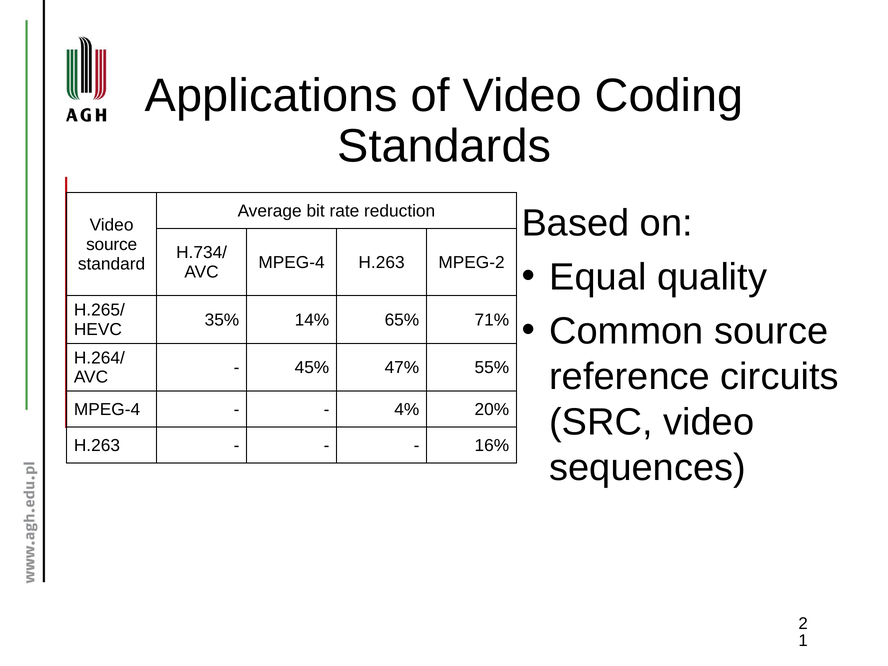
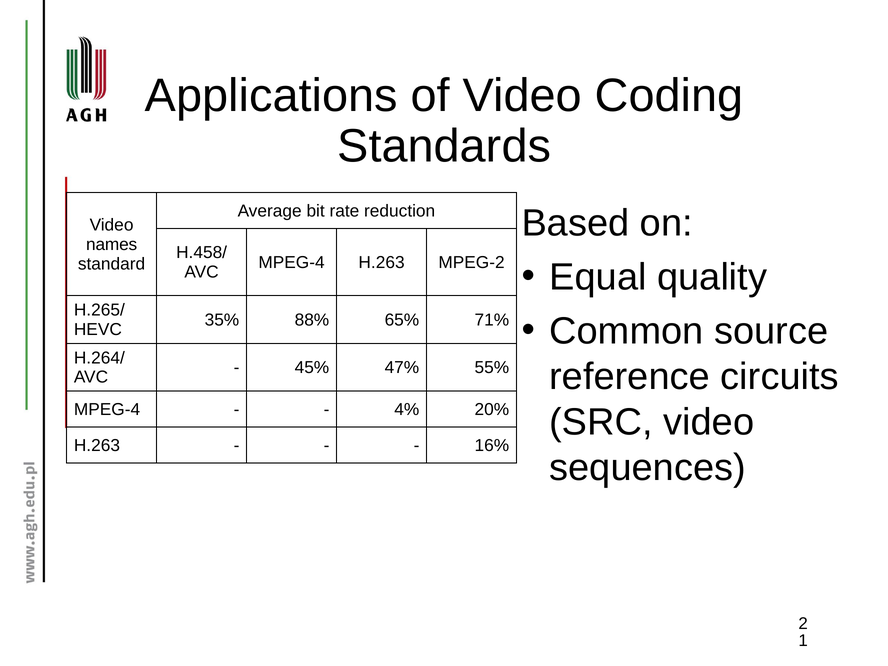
source at (112, 244): source -> names
H.734/: H.734/ -> H.458/
14%: 14% -> 88%
